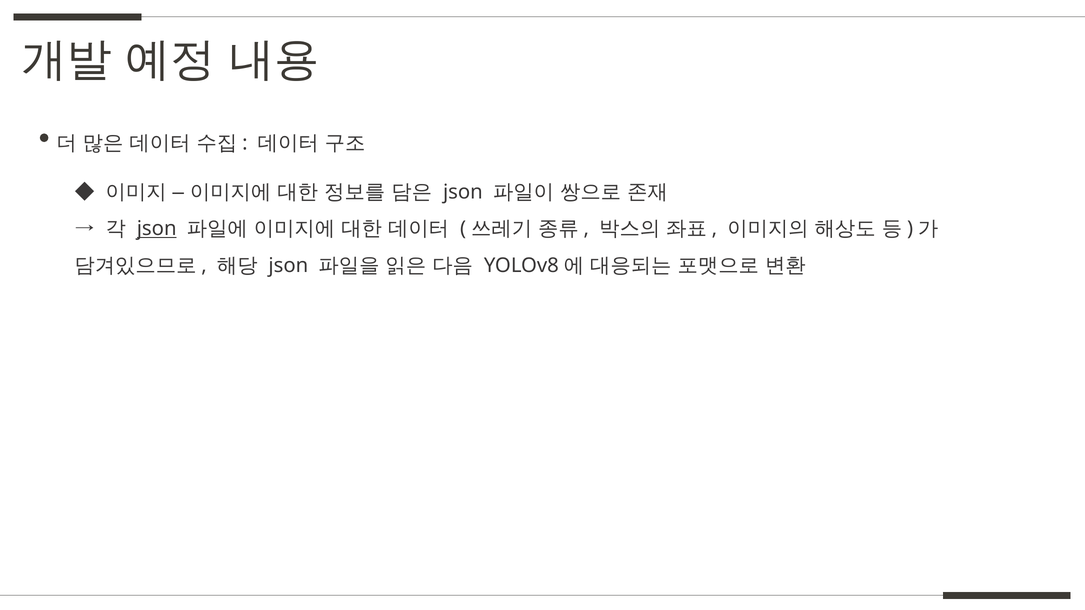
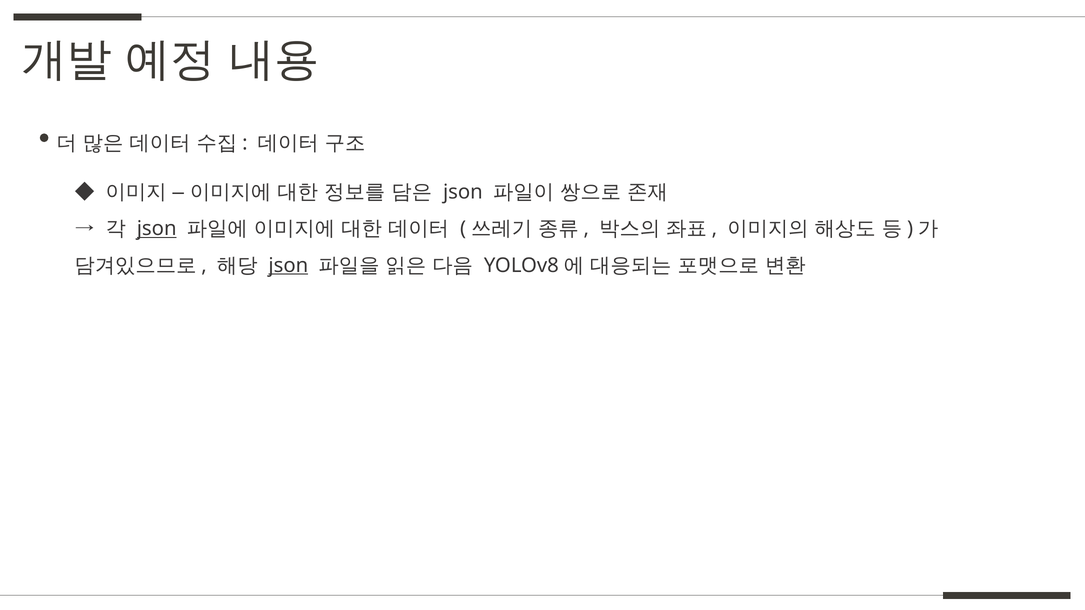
json at (288, 265) underline: none -> present
